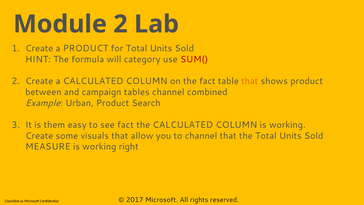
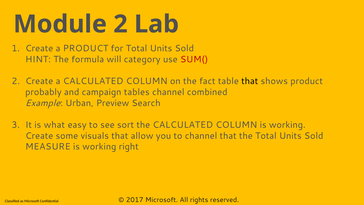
that at (250, 81) colour: orange -> black
between: between -> probably
Urban Product: Product -> Preview
them: them -> what
see fact: fact -> sort
